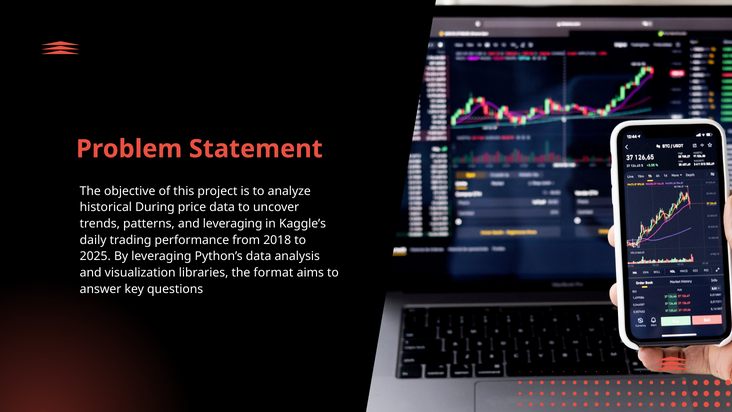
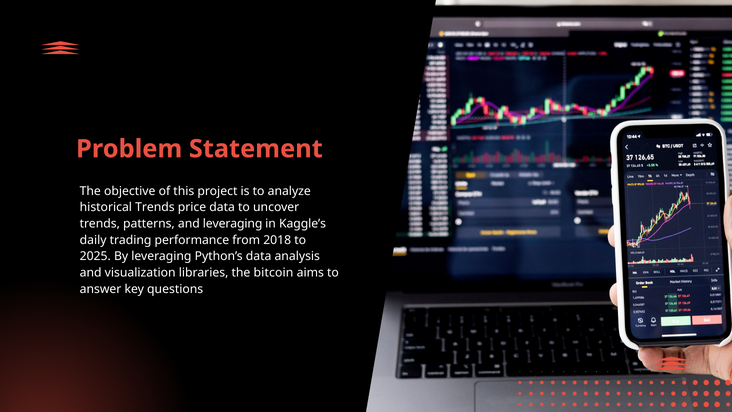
historical During: During -> Trends
format: format -> bitcoin
